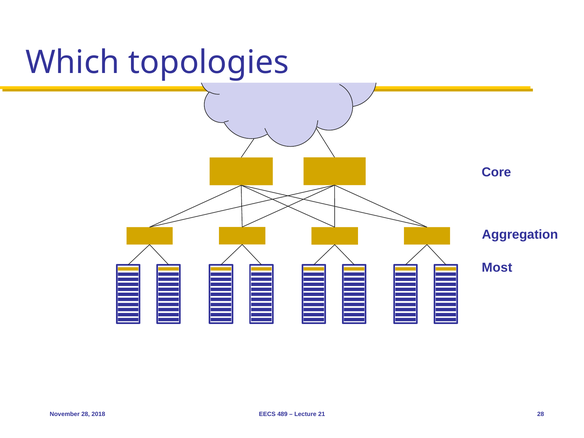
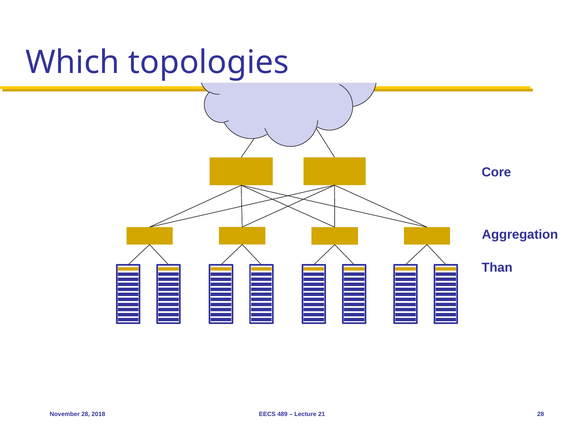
Most: Most -> Than
